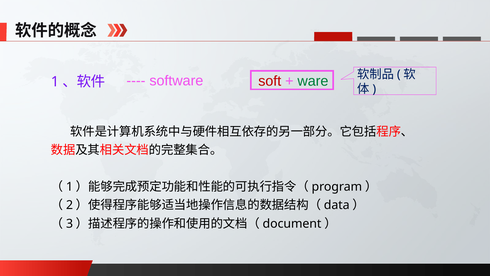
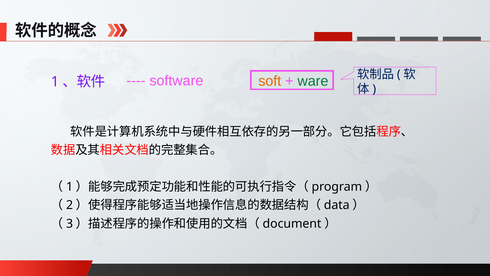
soft colour: red -> orange
